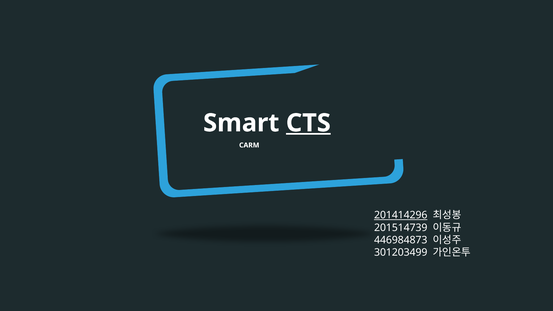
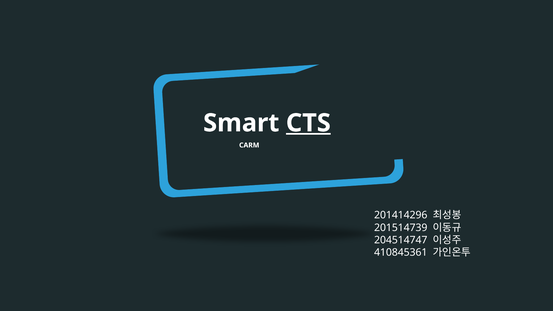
201414296 underline: present -> none
446984873: 446984873 -> 204514747
301203499: 301203499 -> 410845361
